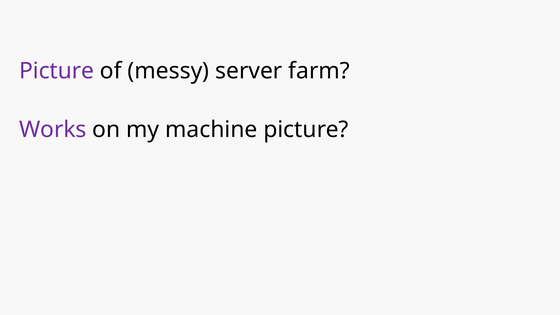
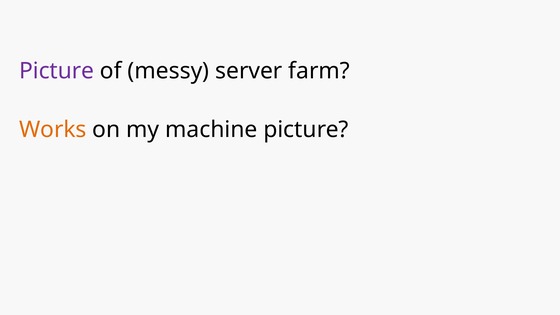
Works colour: purple -> orange
